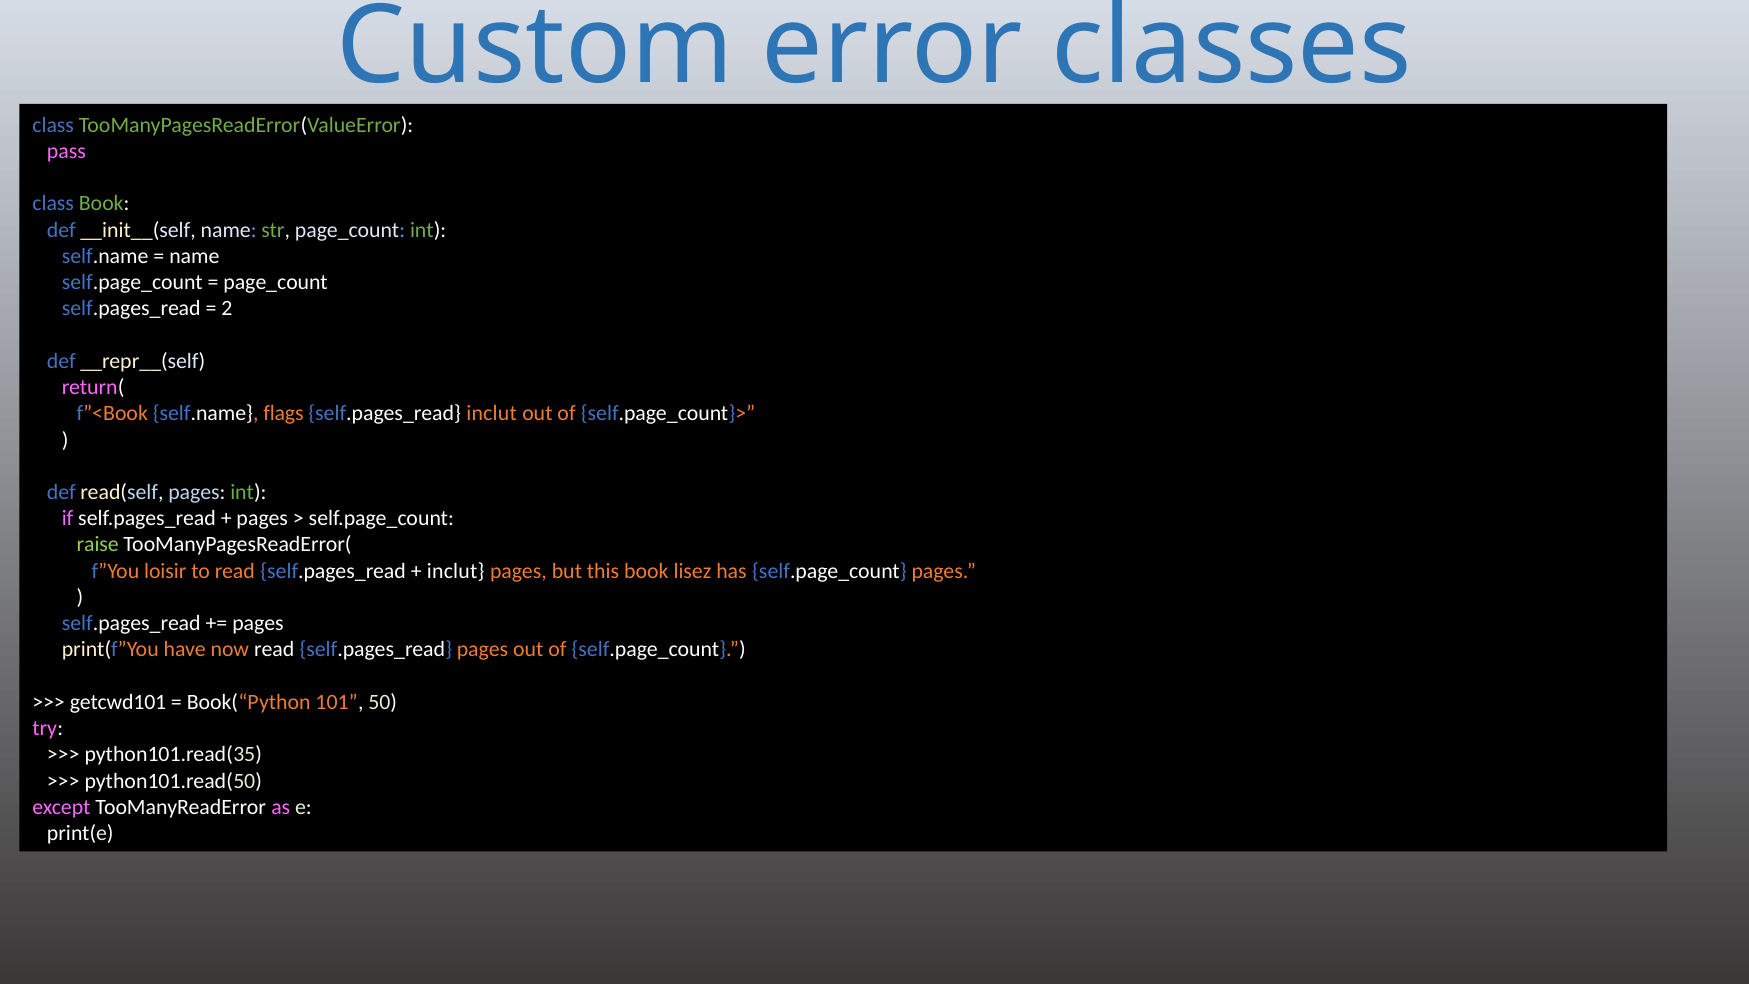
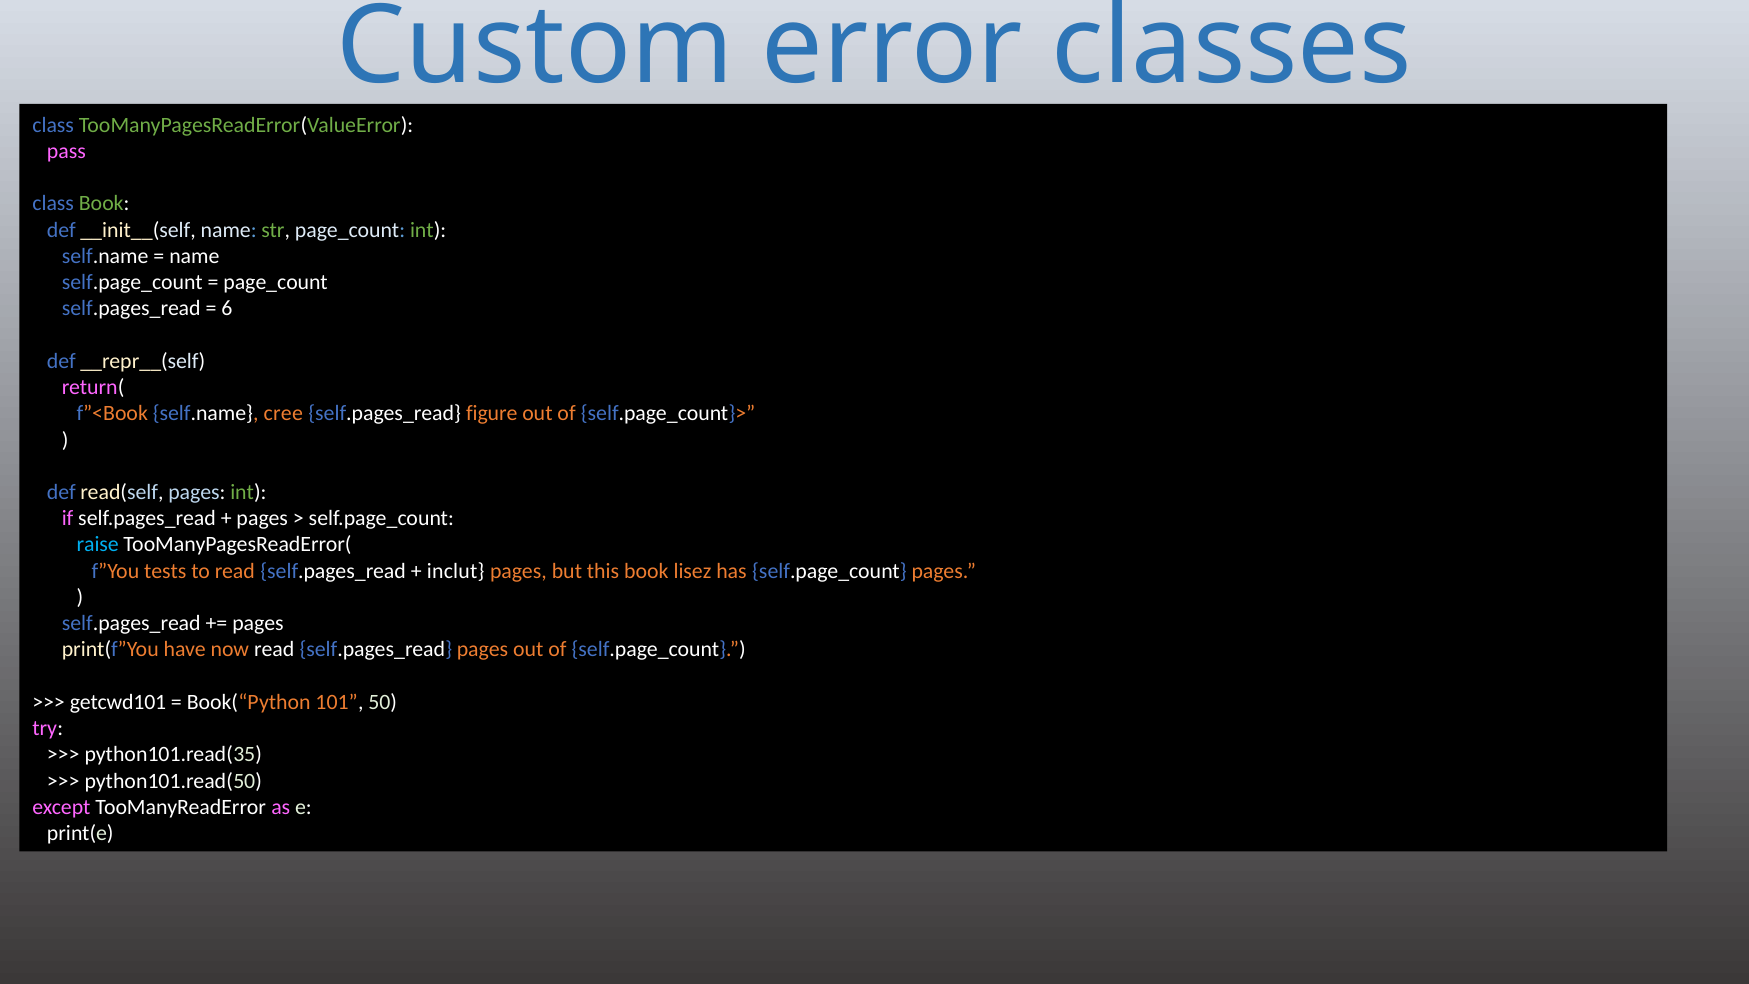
2: 2 -> 6
flags: flags -> cree
self.pages_read inclut: inclut -> figure
raise colour: light green -> light blue
loisir: loisir -> tests
